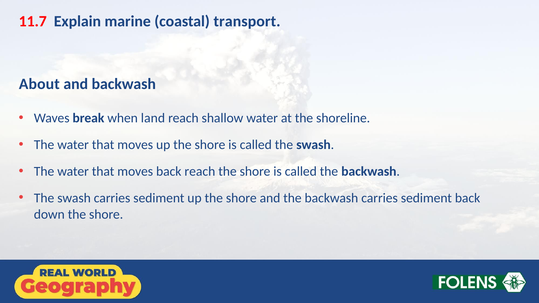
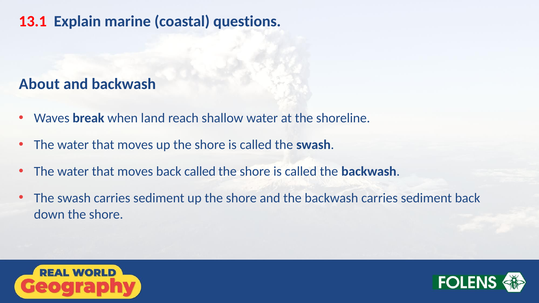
11.7: 11.7 -> 13.1
transport: transport -> questions
back reach: reach -> called
